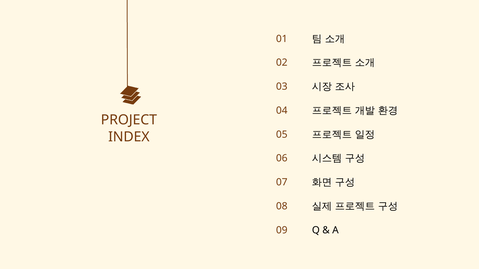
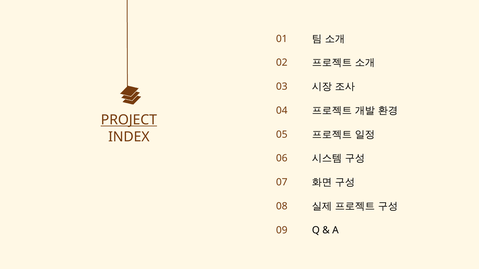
PROJECT underline: none -> present
